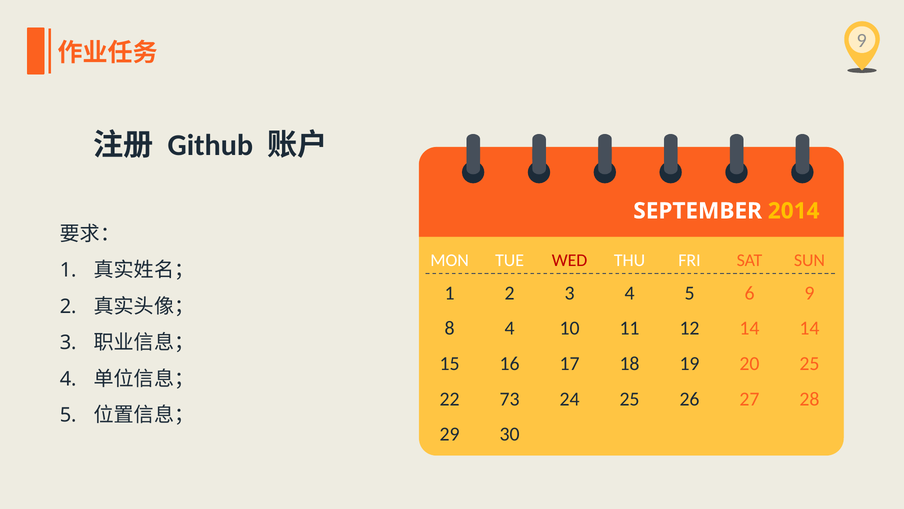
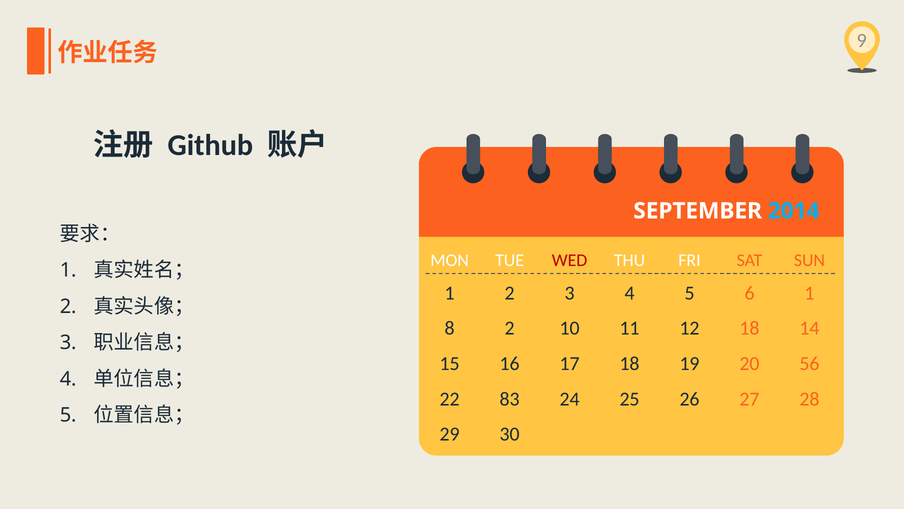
2014 colour: yellow -> light blue
6 9: 9 -> 1
8 4: 4 -> 2
12 14: 14 -> 18
20 25: 25 -> 56
73: 73 -> 83
